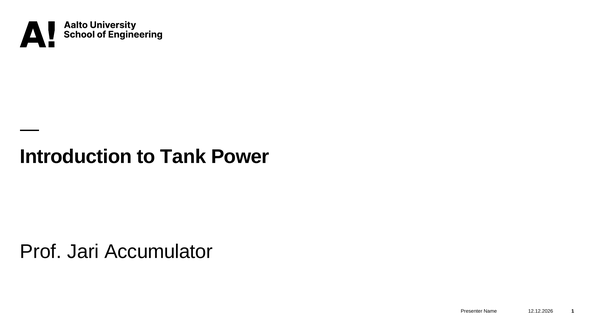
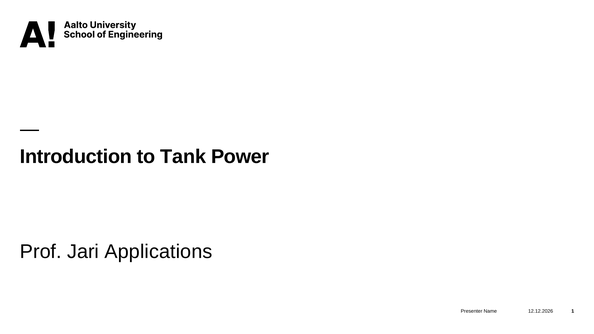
Accumulator: Accumulator -> Applications
